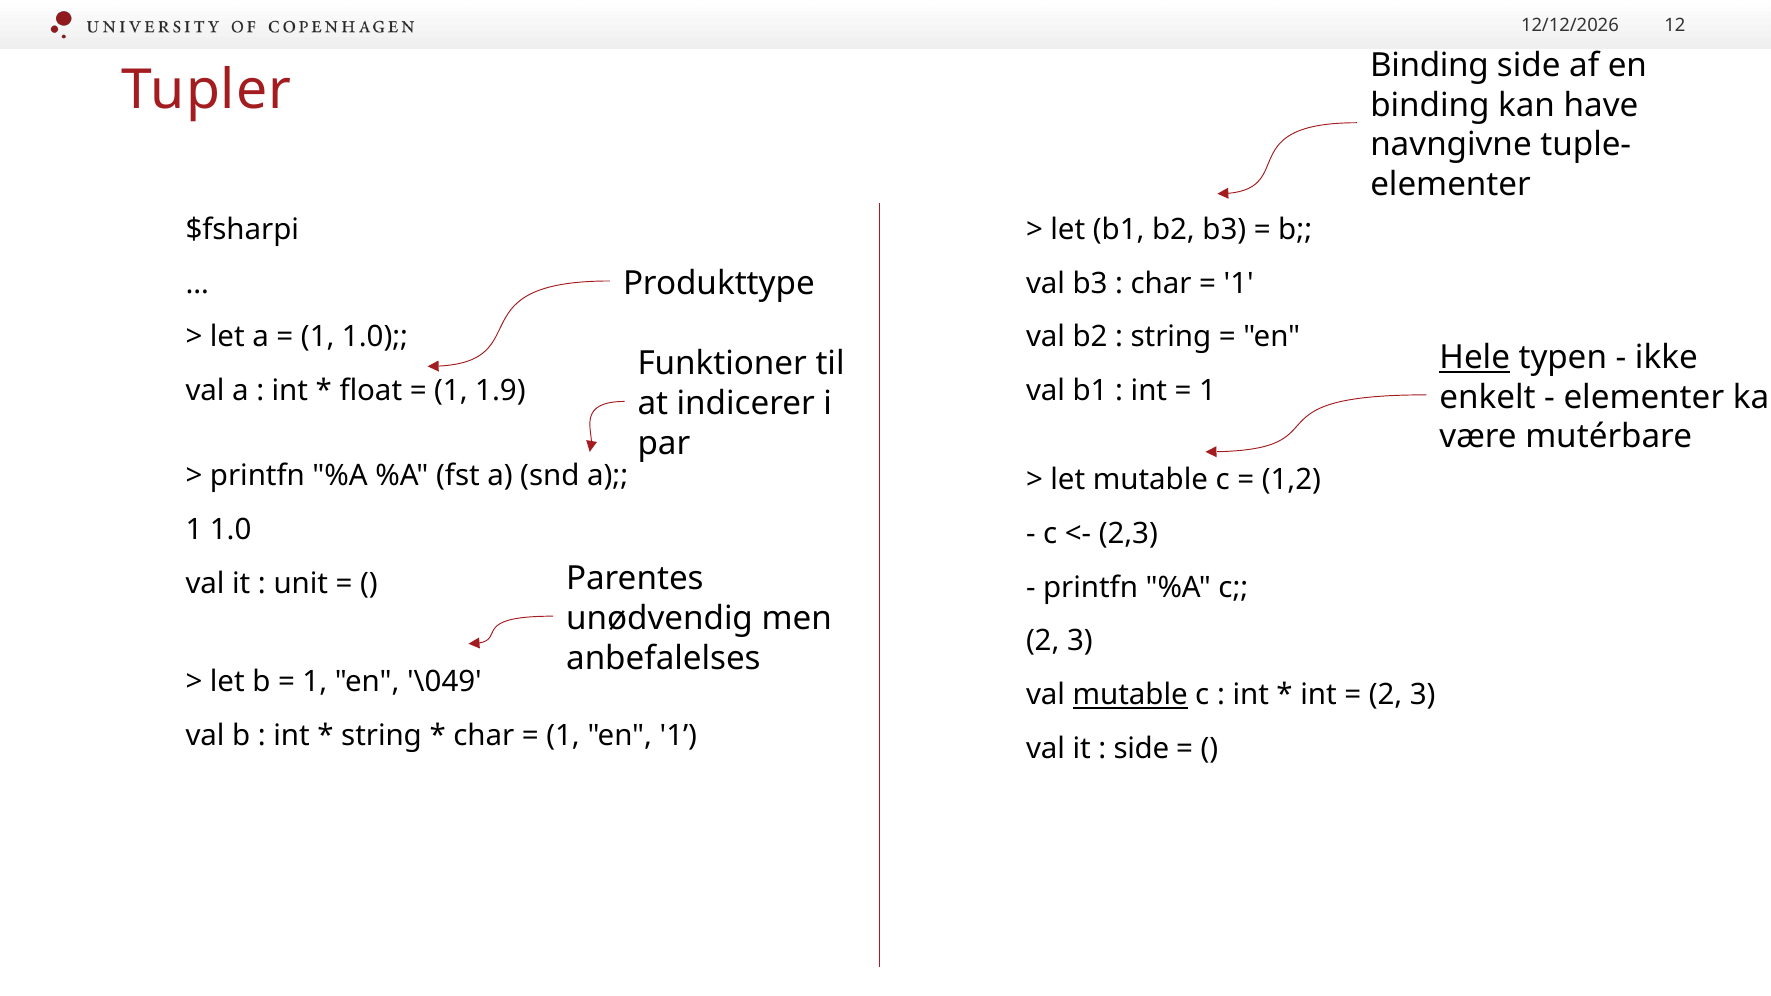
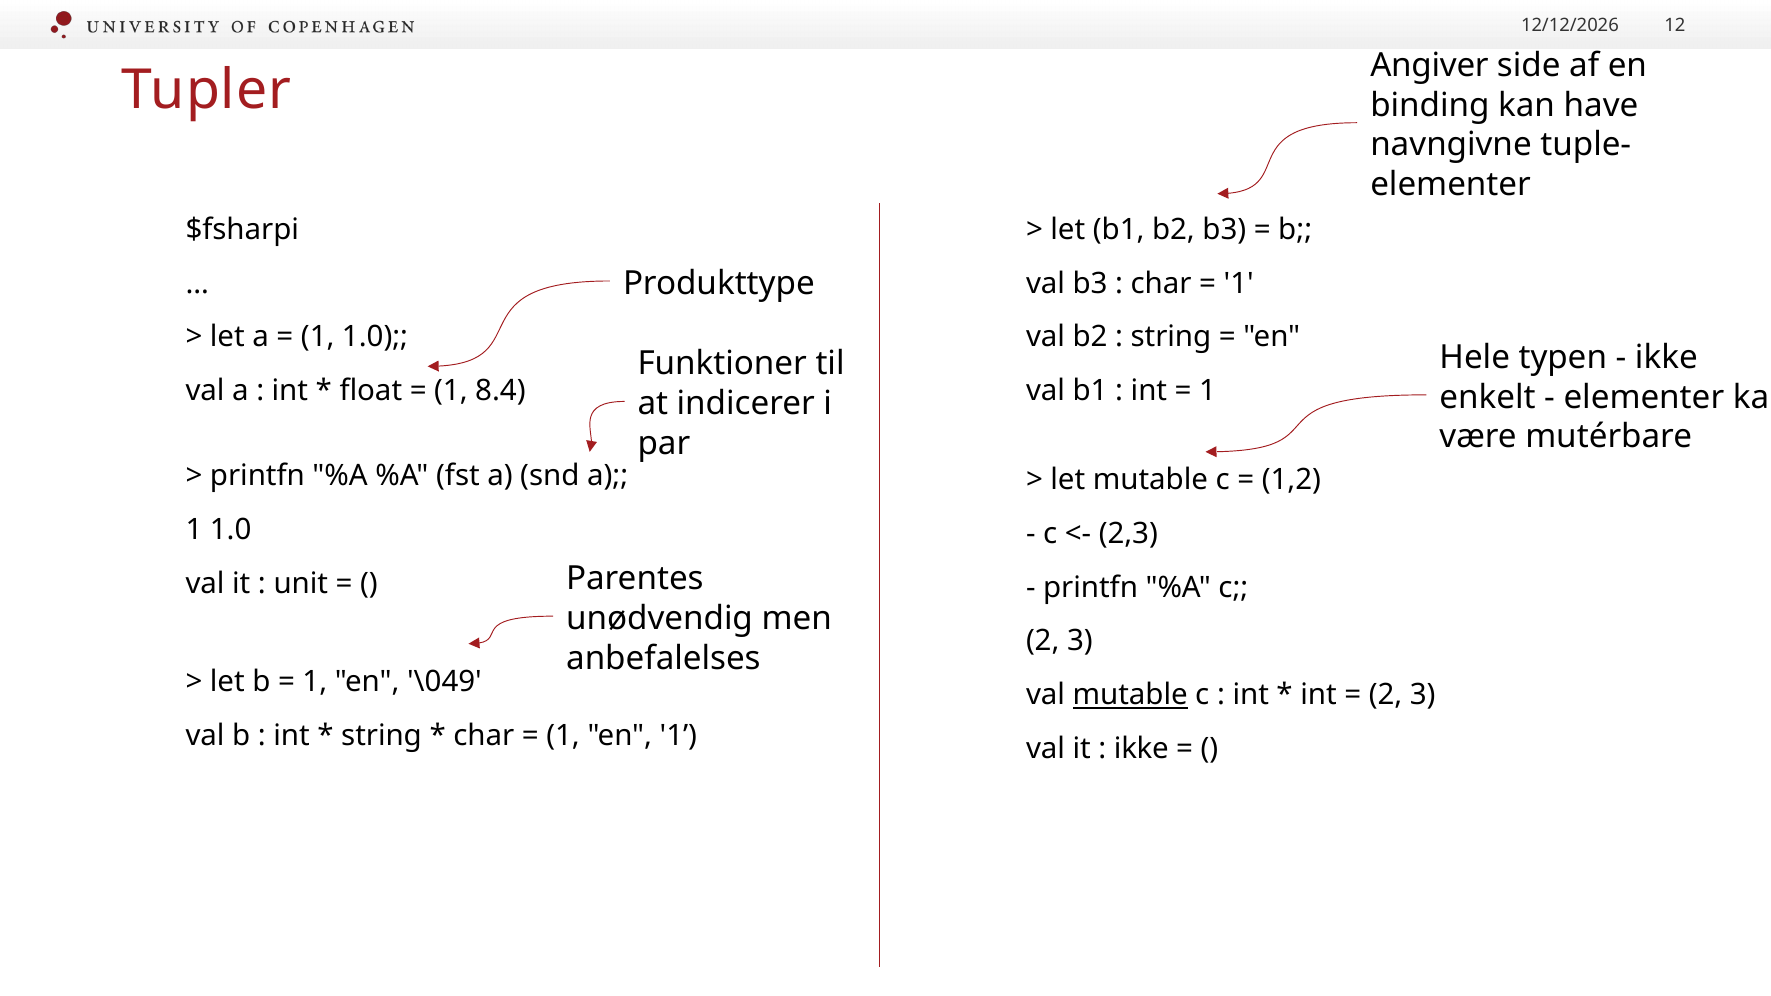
Binding at (1430, 65): Binding -> Angiver
Hele underline: present -> none
1.9: 1.9 -> 8.4
side at (1141, 749): side -> ikke
